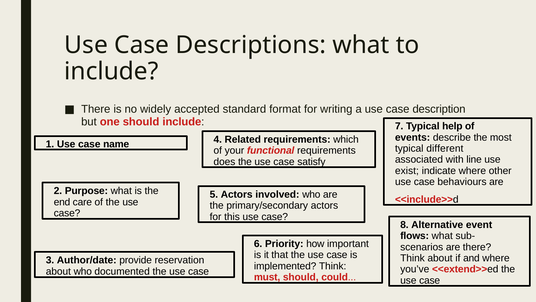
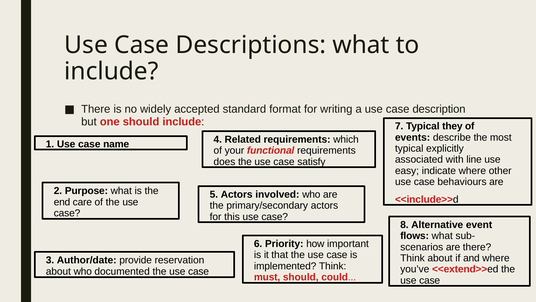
help: help -> they
different: different -> explicitly
exist: exist -> easy
